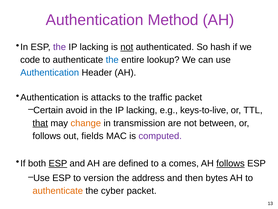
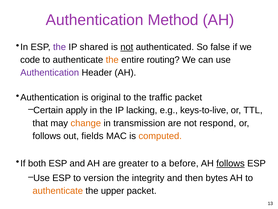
lacking at (94, 47): lacking -> shared
hash: hash -> false
the at (112, 60) colour: blue -> orange
lookup: lookup -> routing
Authentication at (50, 73) colour: blue -> purple
attacks: attacks -> original
avoid: avoid -> apply
that underline: present -> none
between: between -> respond
computed colour: purple -> orange
ESP at (58, 163) underline: present -> none
defined: defined -> greater
comes: comes -> before
address: address -> integrity
cyber: cyber -> upper
